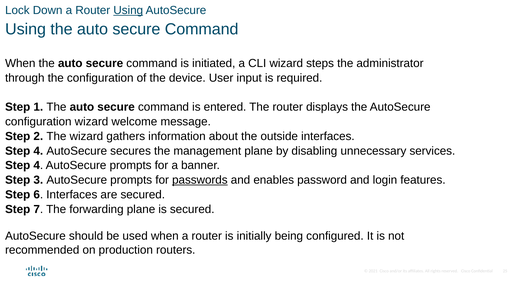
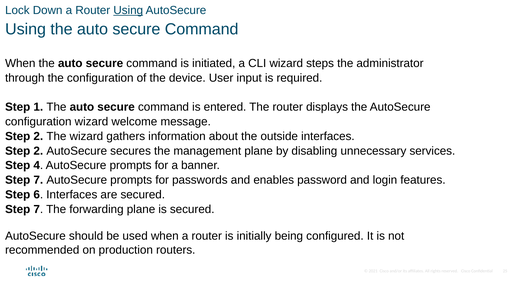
4 at (38, 151): 4 -> 2
3 at (38, 180): 3 -> 7
passwords underline: present -> none
